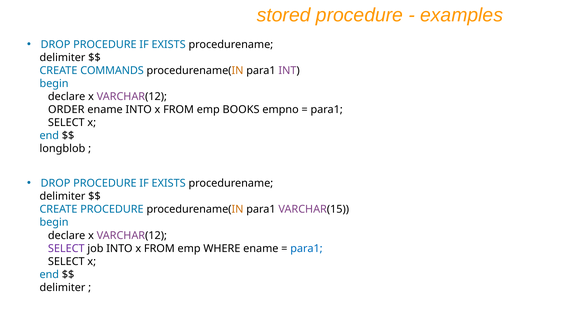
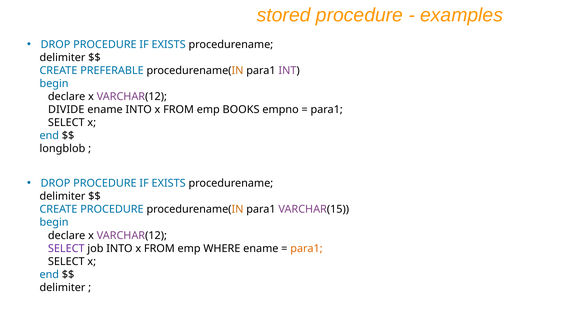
COMMANDS: COMMANDS -> PREFERABLE
ORDER: ORDER -> DIVIDE
para1 at (306, 249) colour: blue -> orange
